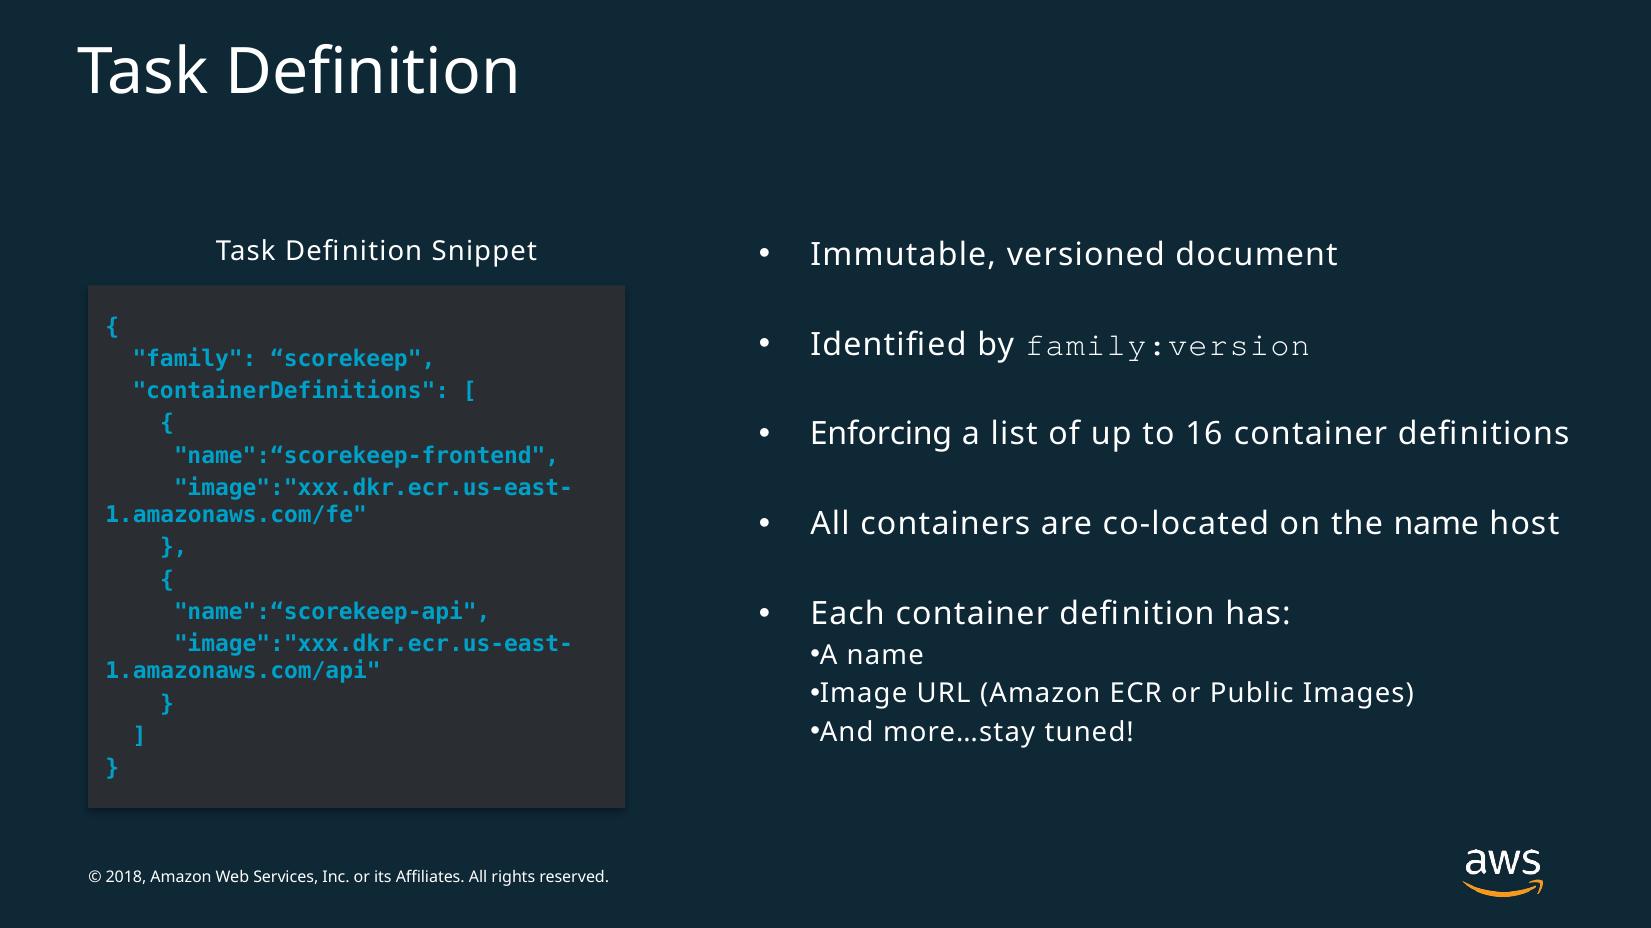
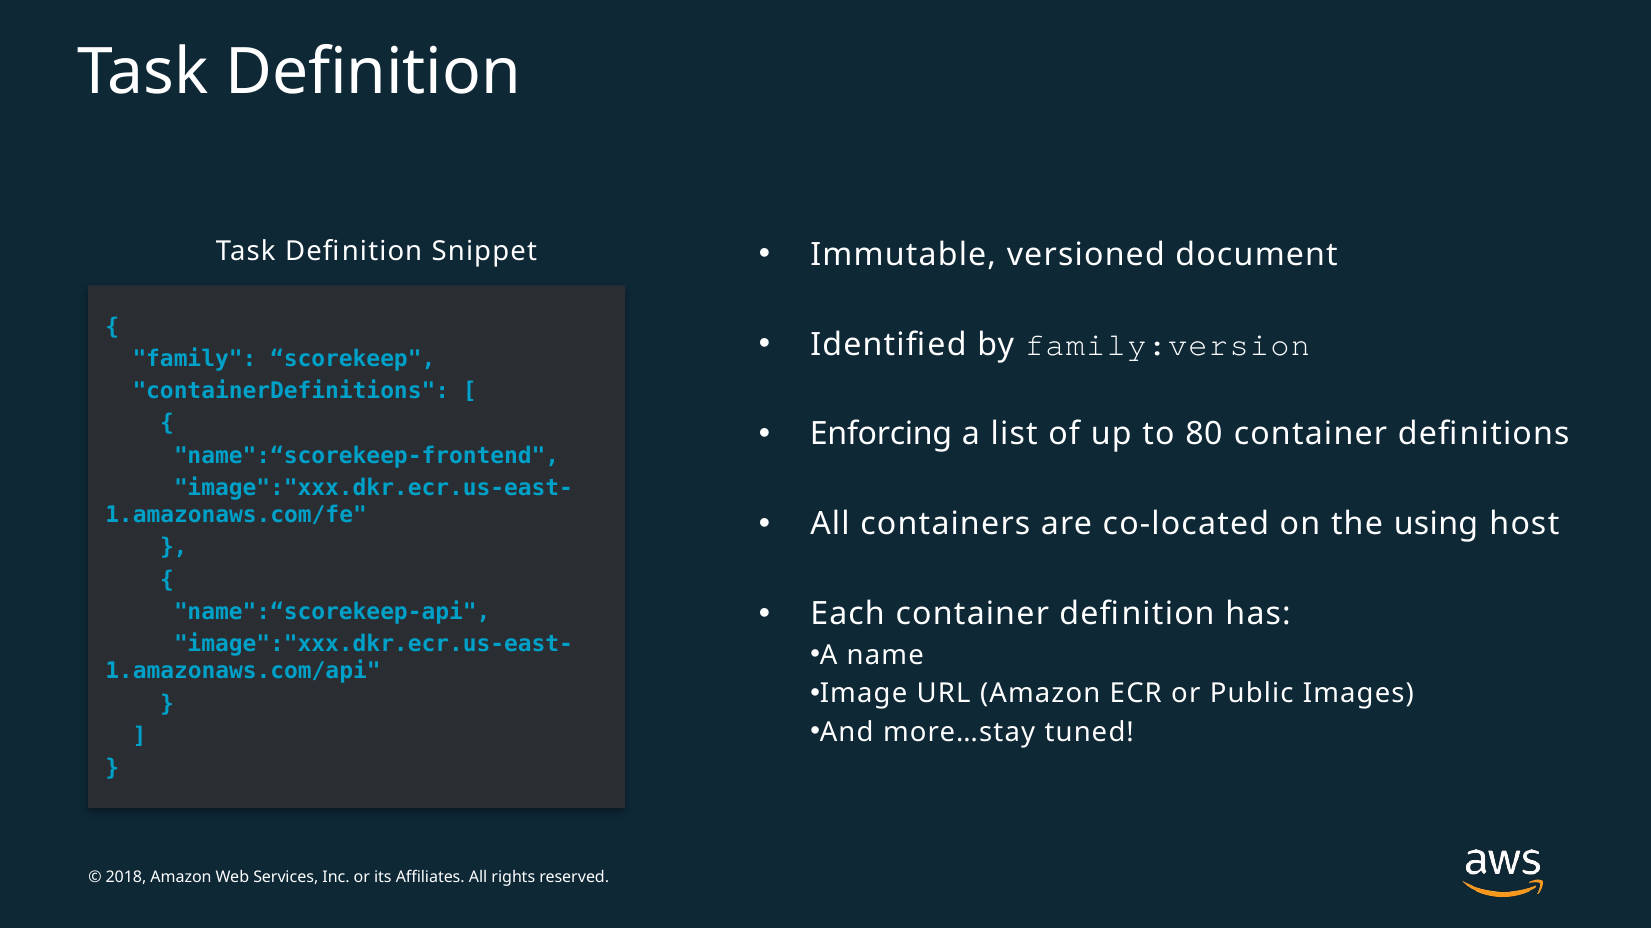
16: 16 -> 80
the name: name -> using
